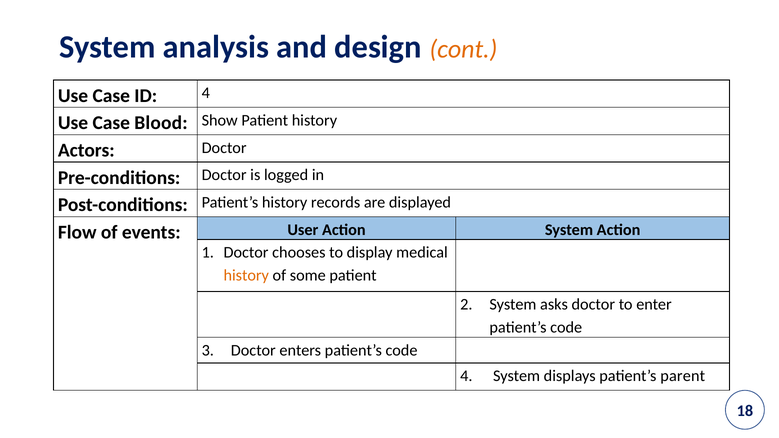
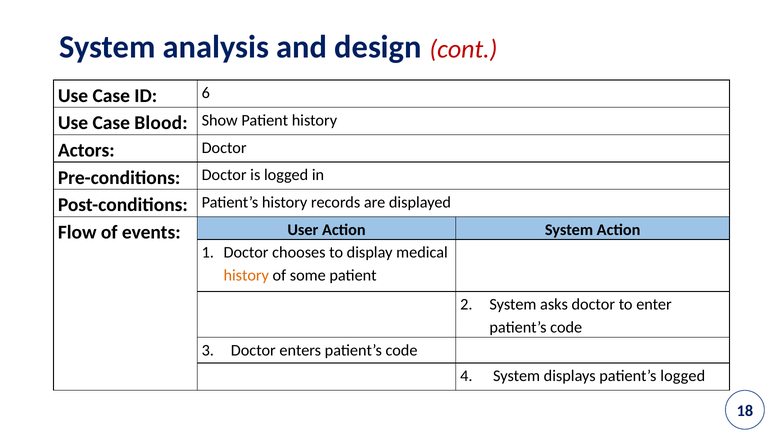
cont colour: orange -> red
ID 4: 4 -> 6
patient’s parent: parent -> logged
